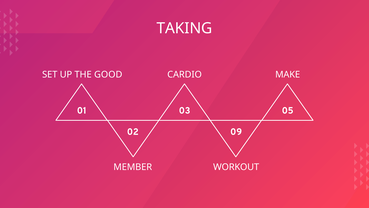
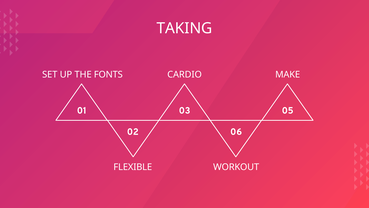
GOOD: GOOD -> FONTS
09: 09 -> 06
MEMBER: MEMBER -> FLEXIBLE
